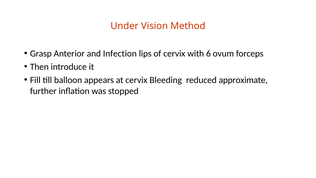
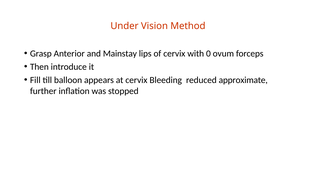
Infection: Infection -> Mainstay
6: 6 -> 0
